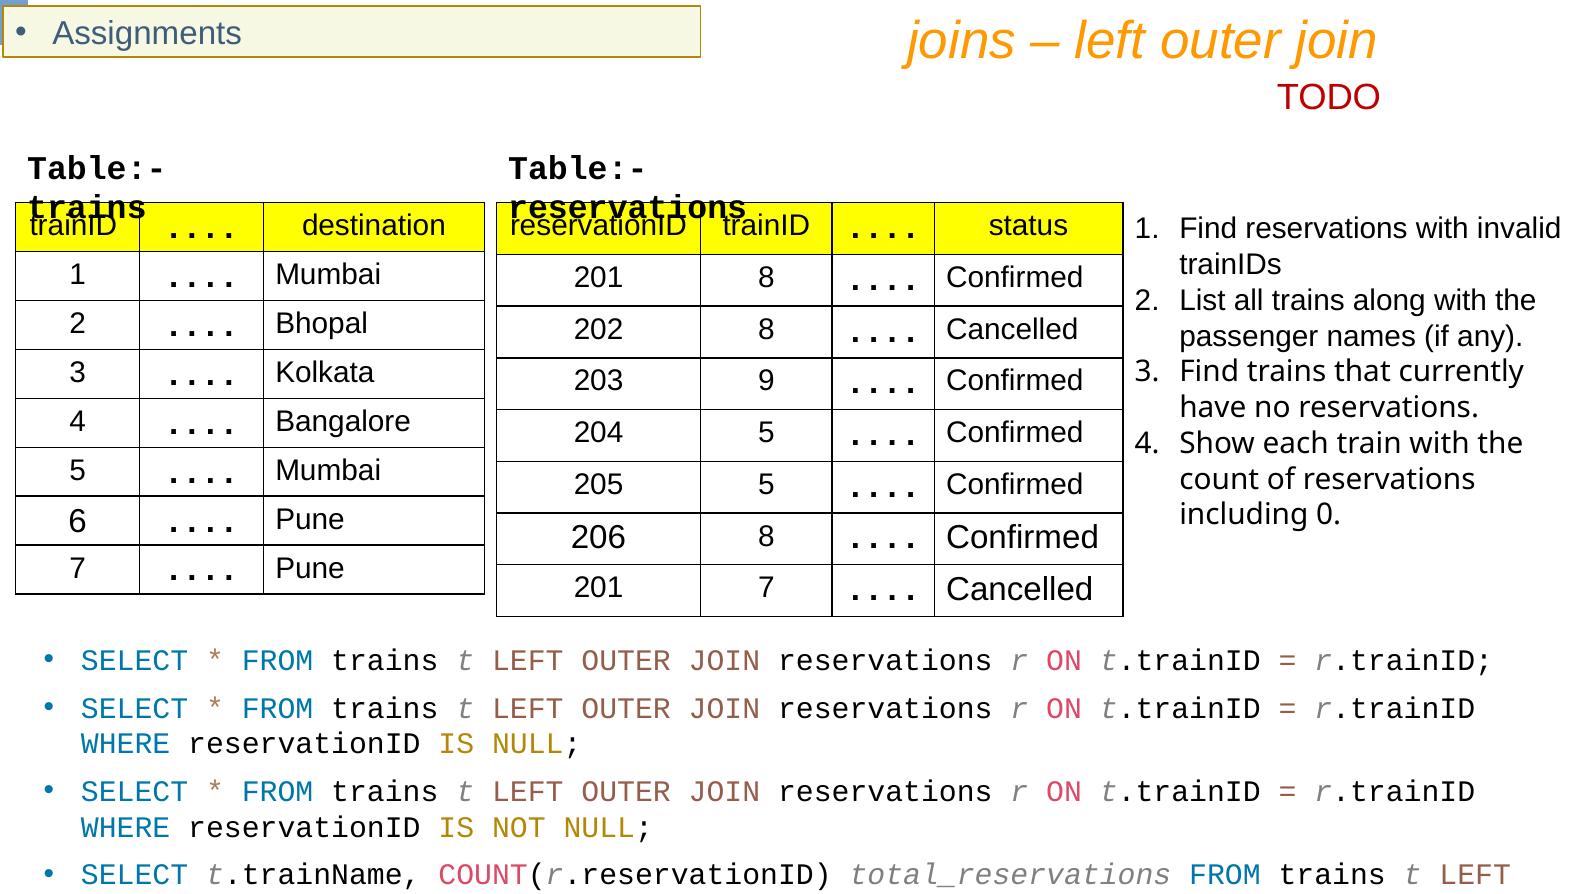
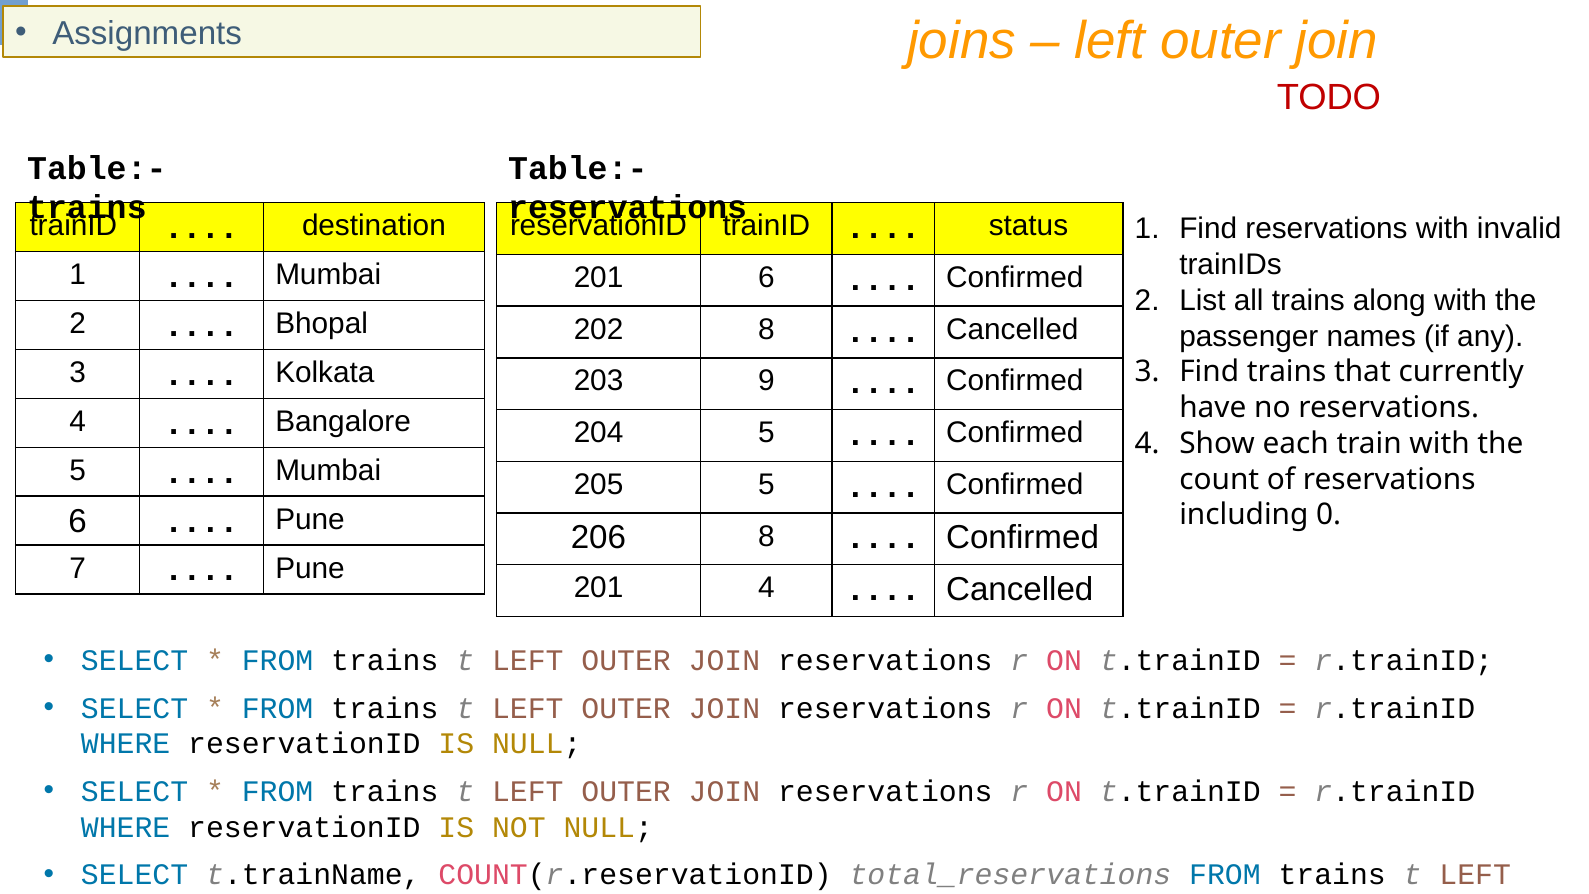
201 8: 8 -> 6
201 7: 7 -> 4
